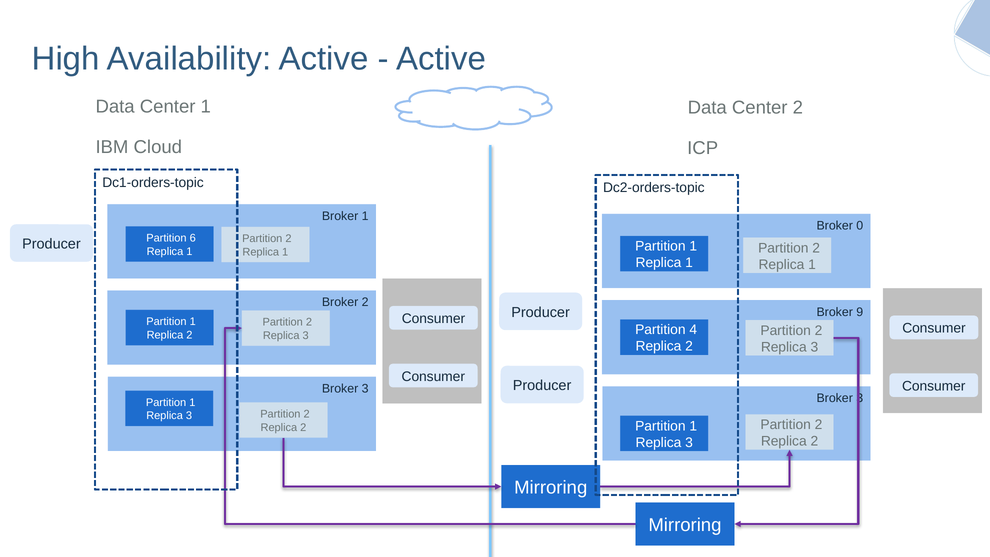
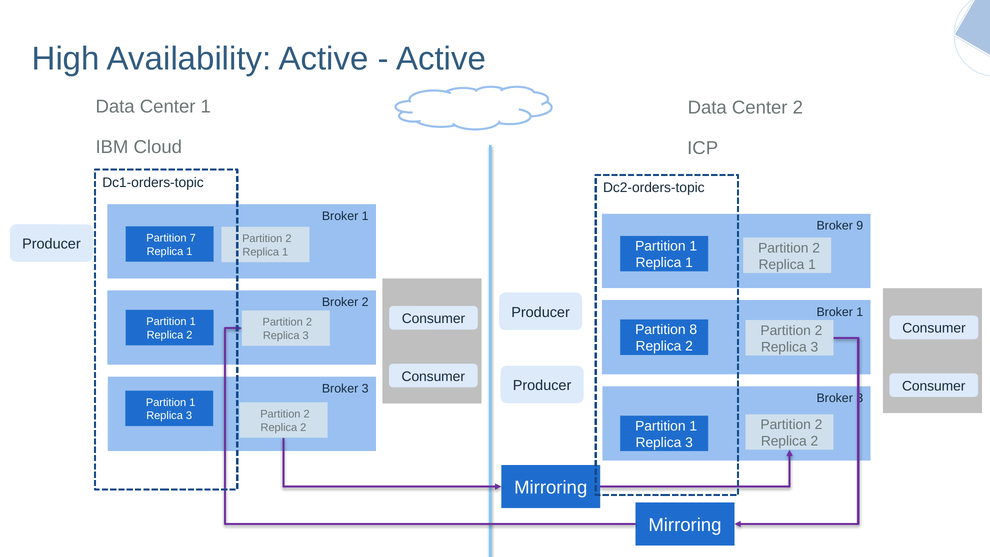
0: 0 -> 9
6: 6 -> 7
9 at (860, 312): 9 -> 1
4: 4 -> 8
